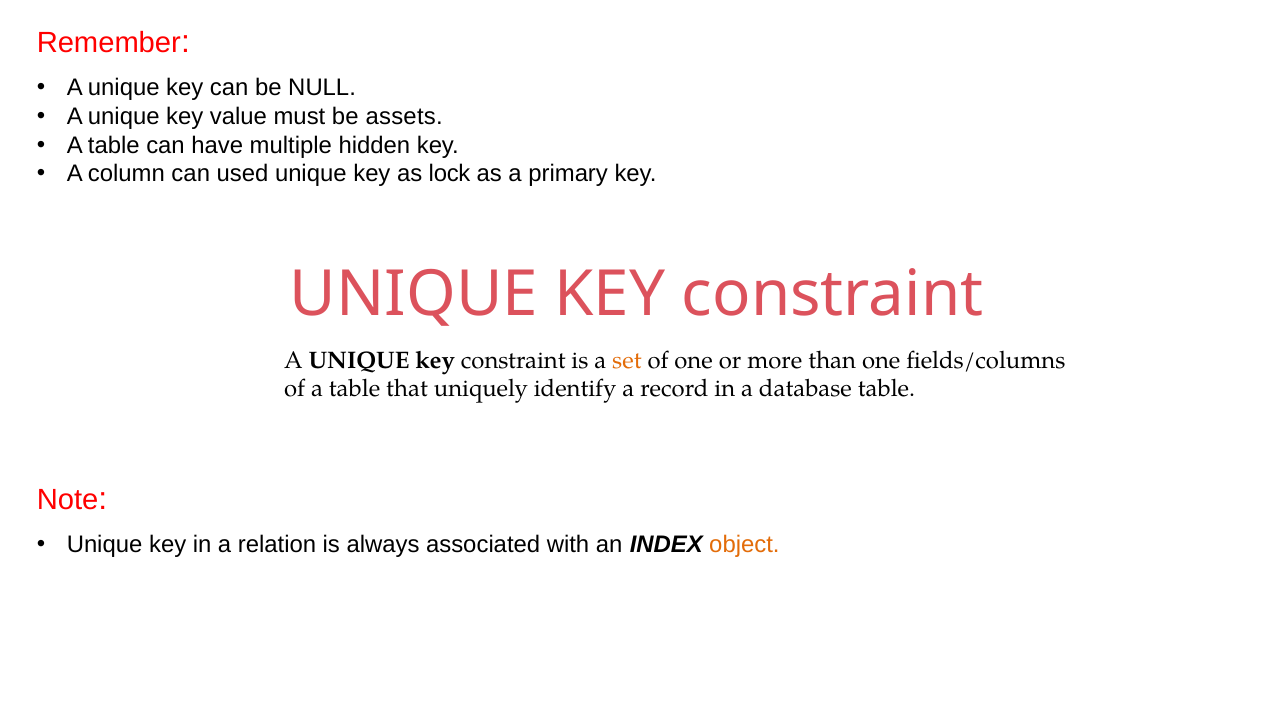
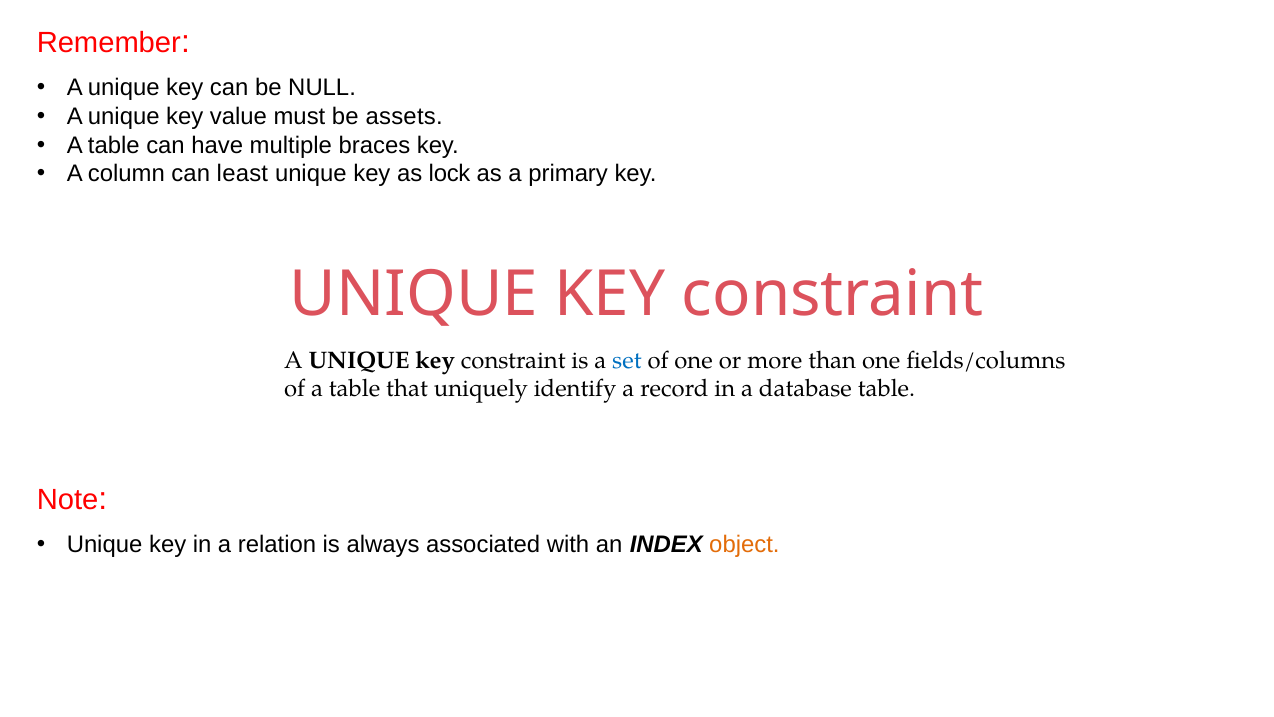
hidden: hidden -> braces
used: used -> least
set colour: orange -> blue
